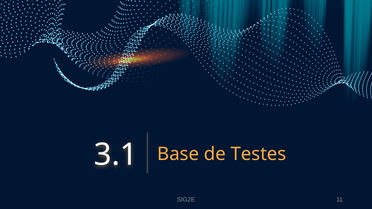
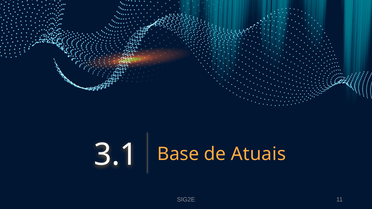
Testes: Testes -> Atuais
